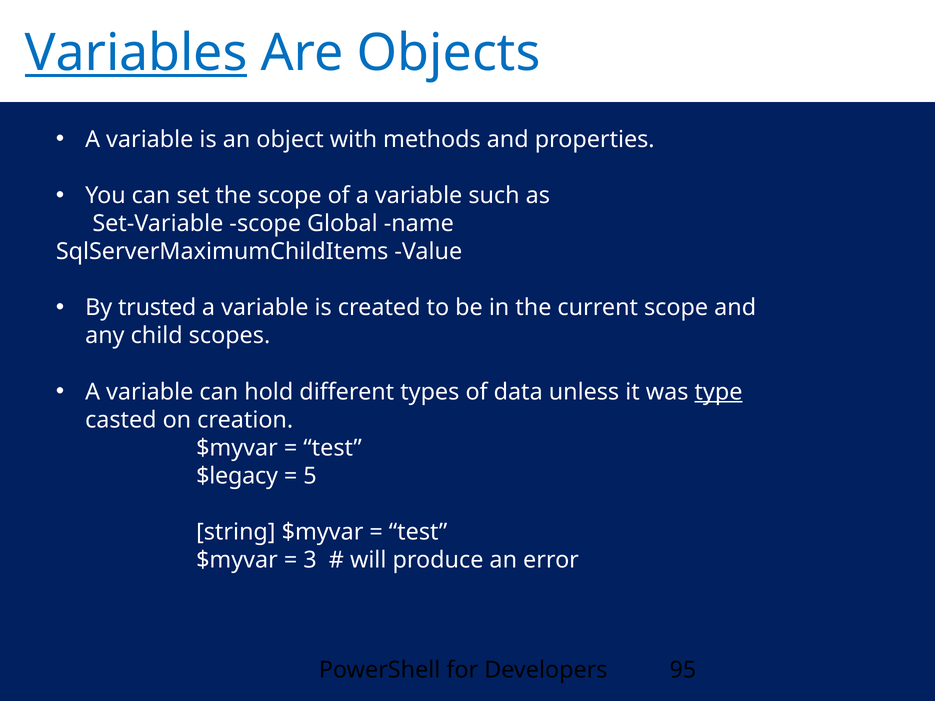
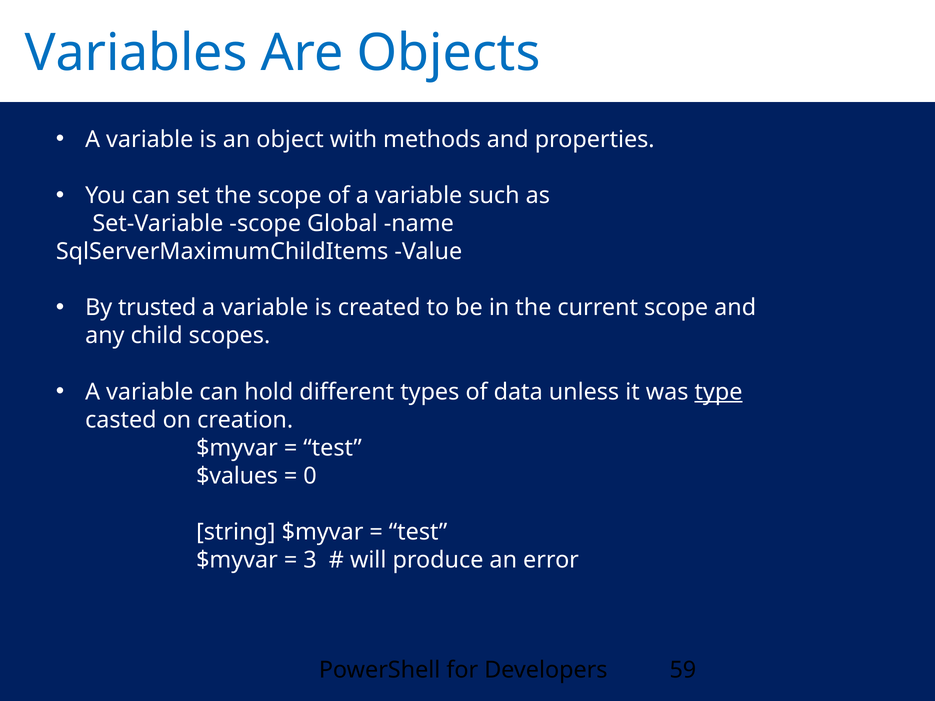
Variables underline: present -> none
$legacy: $legacy -> $values
5: 5 -> 0
95: 95 -> 59
